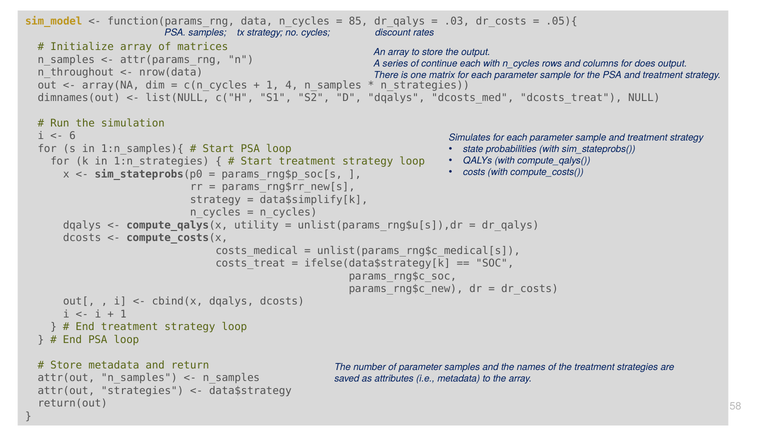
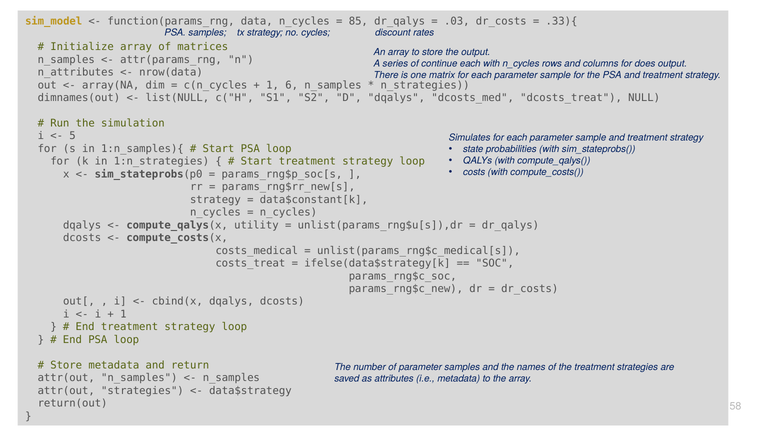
.05){: .05){ -> .33){
n_throughout: n_throughout -> n_attributes
4: 4 -> 6
6: 6 -> 5
data$simplify[k: data$simplify[k -> data$constant[k
